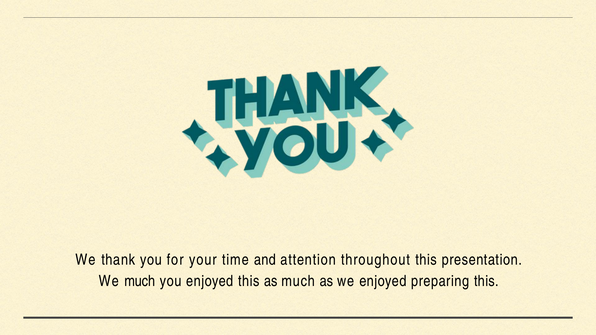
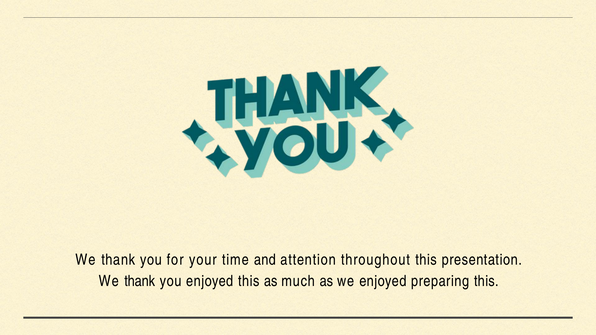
much at (140, 281): much -> thank
